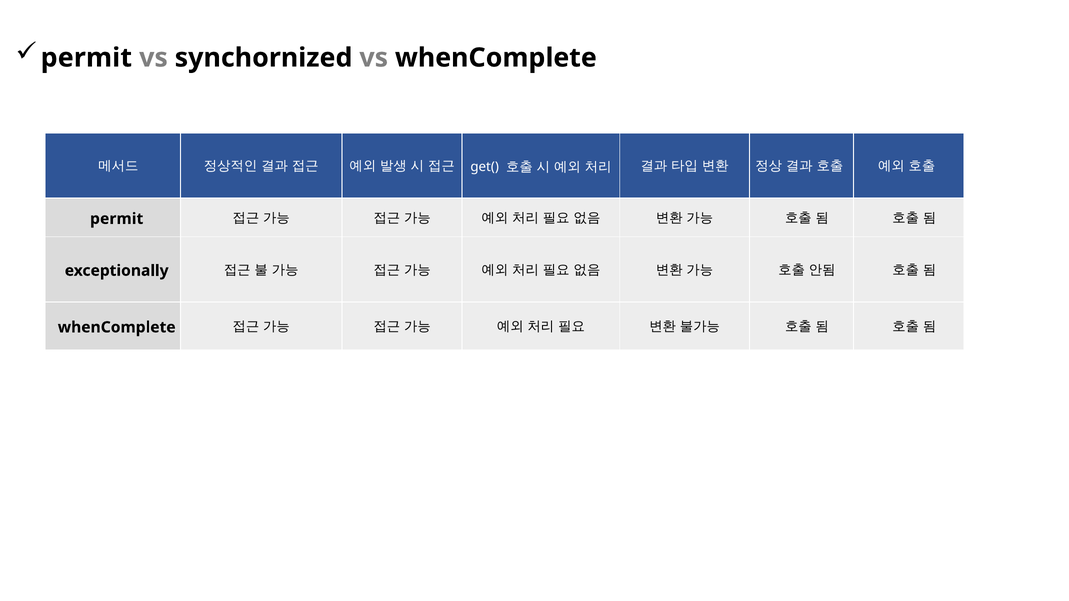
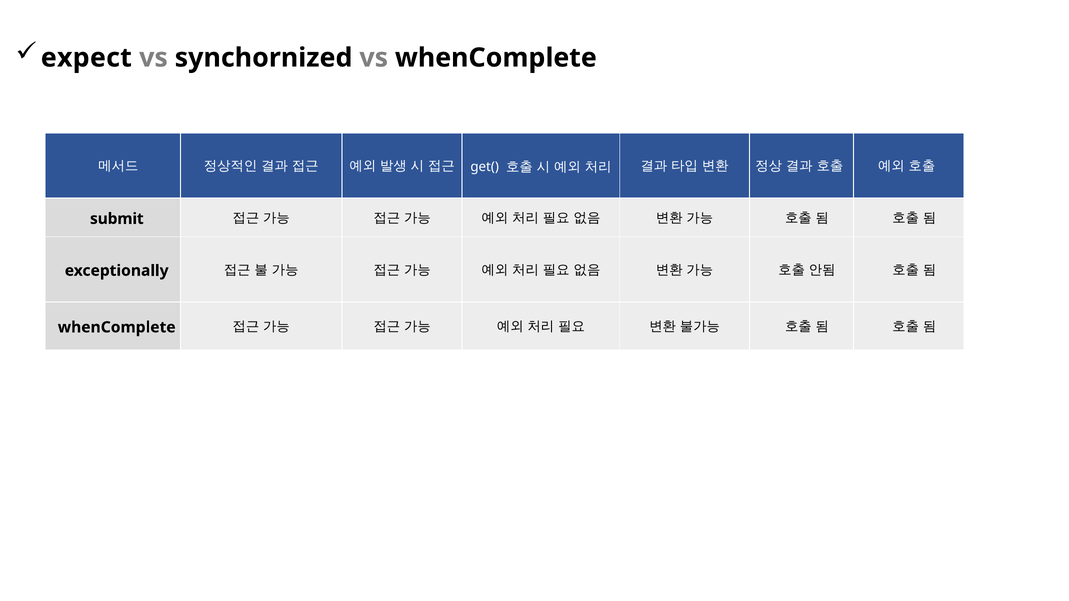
permit at (86, 58): permit -> expect
permit at (117, 219): permit -> submit
